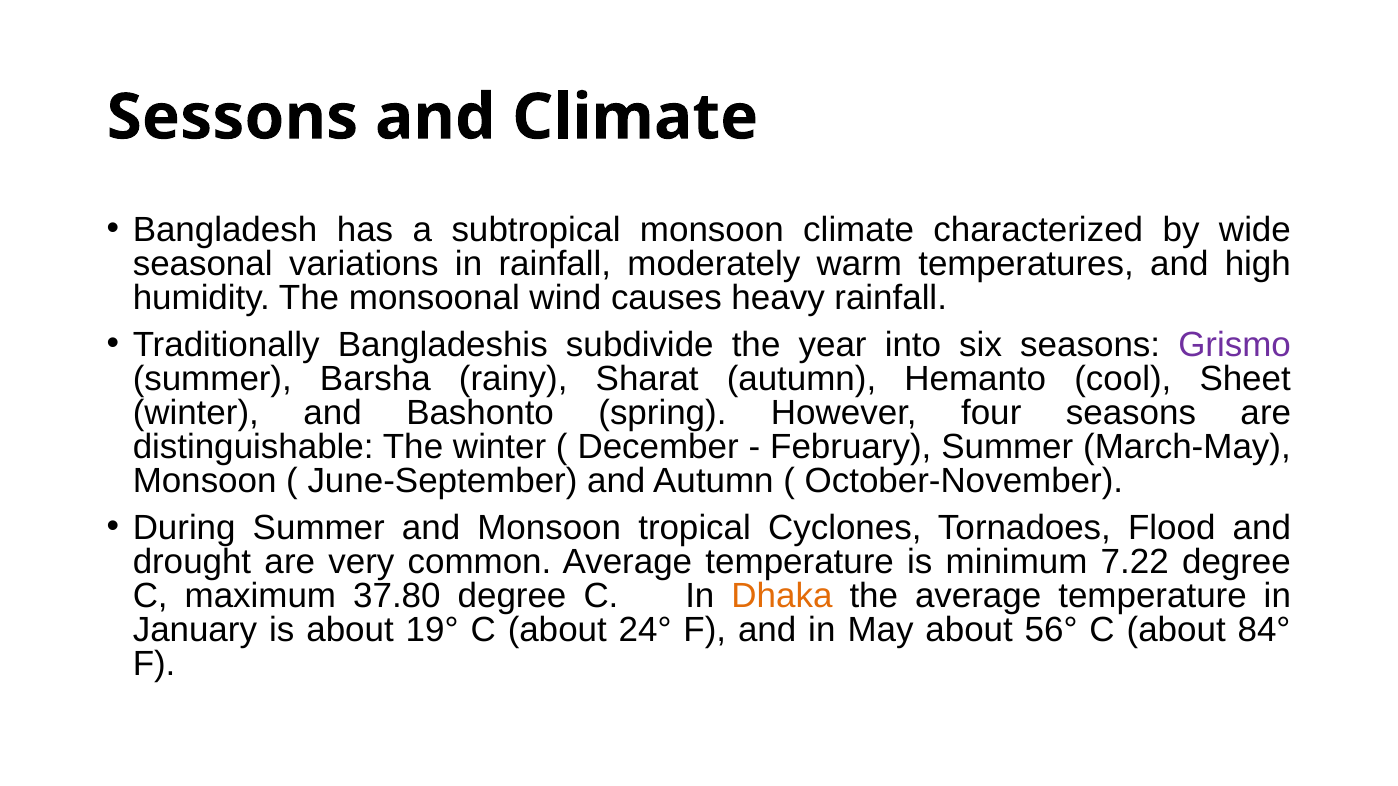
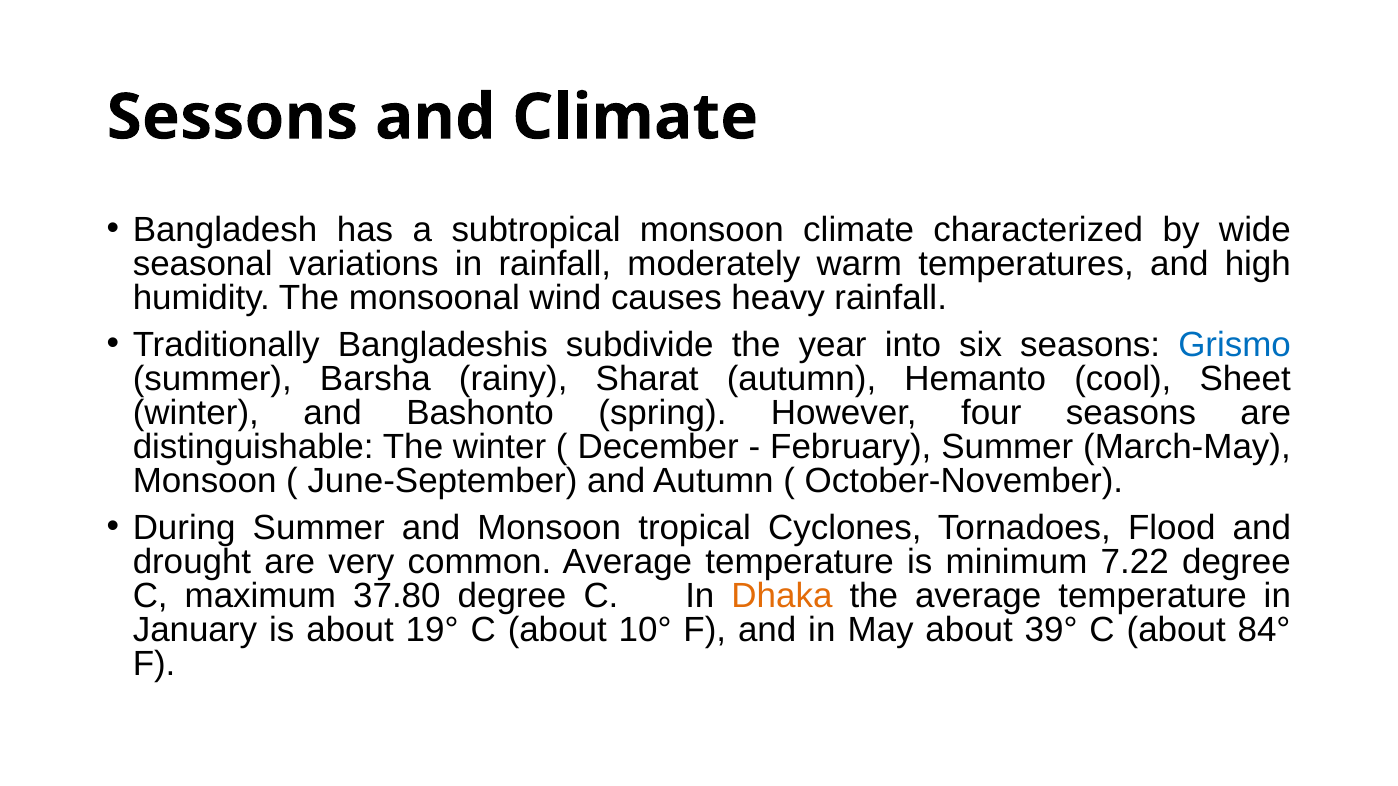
Grismo colour: purple -> blue
24°: 24° -> 10°
56°: 56° -> 39°
